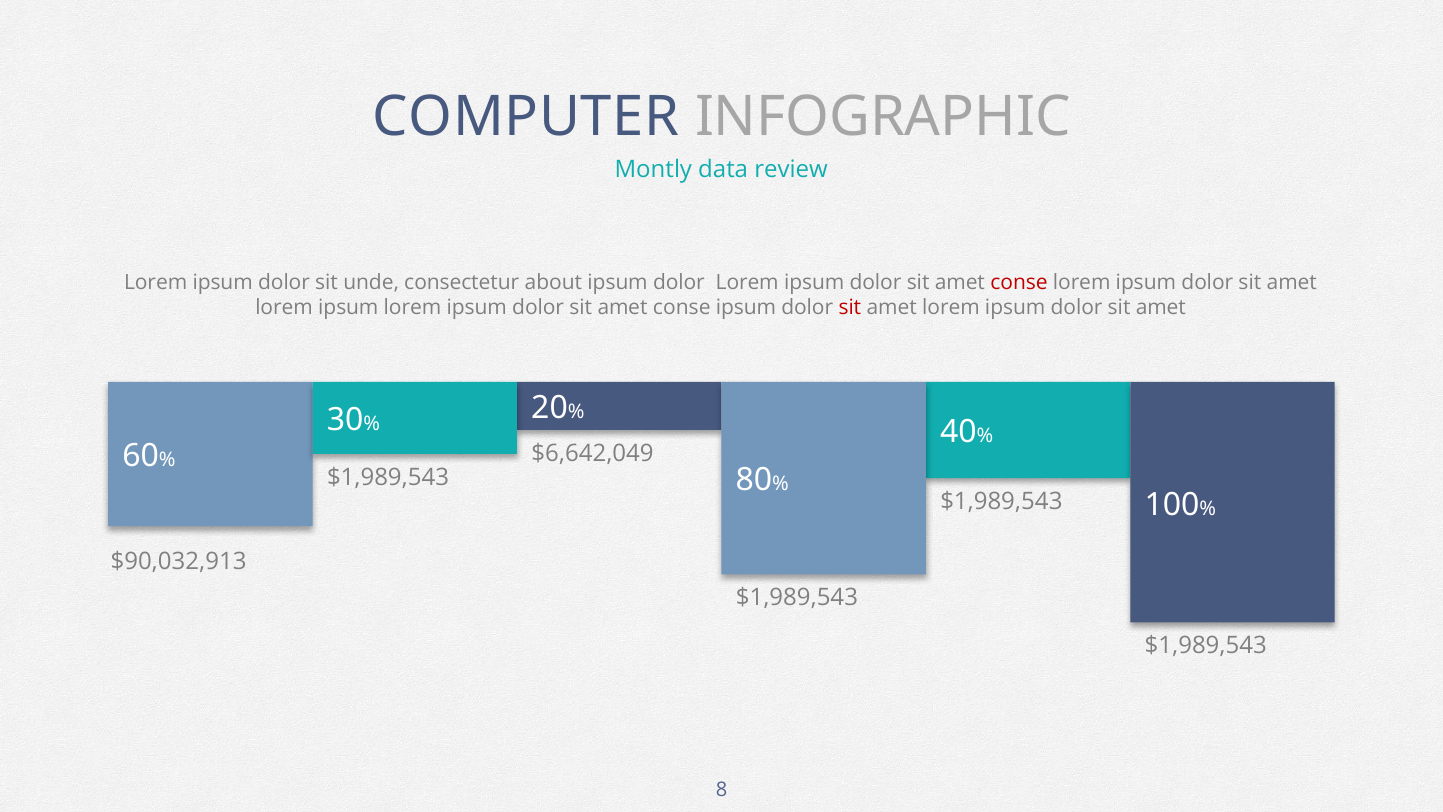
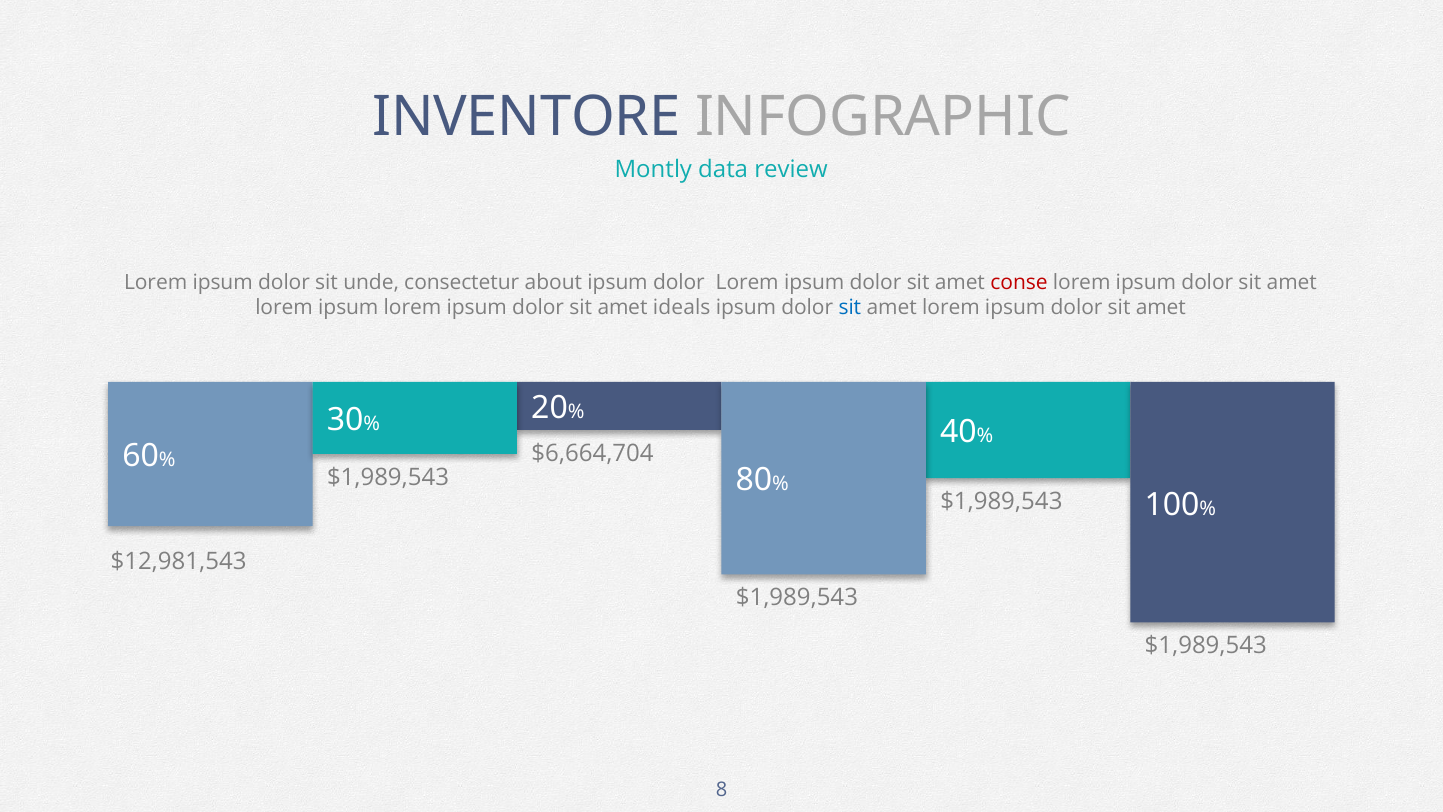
COMPUTER: COMPUTER -> INVENTORE
conse at (682, 308): conse -> ideals
sit at (850, 308) colour: red -> blue
$6,642,049: $6,642,049 -> $6,664,704
$90,032,913: $90,032,913 -> $12,981,543
